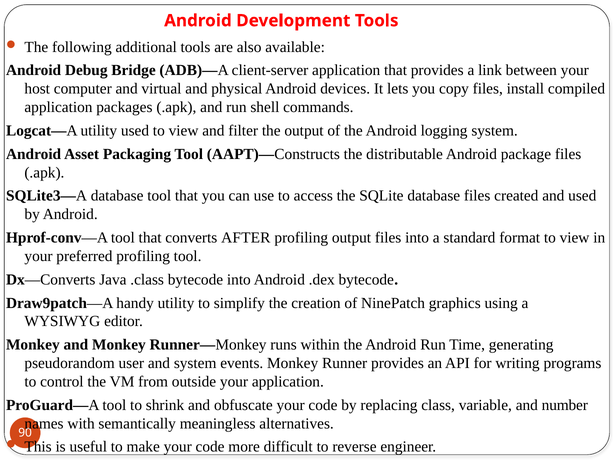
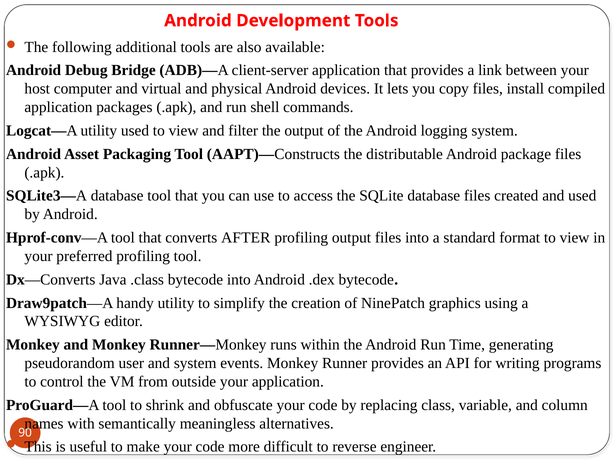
number: number -> column
